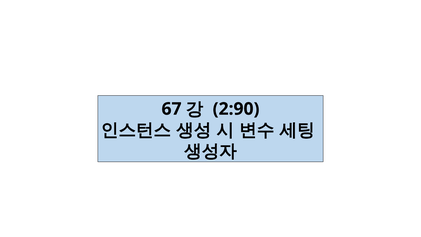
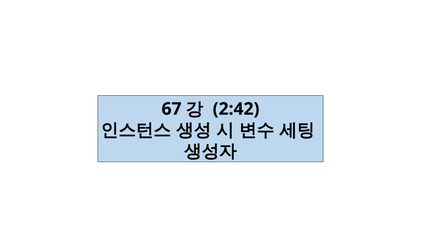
2:90: 2:90 -> 2:42
